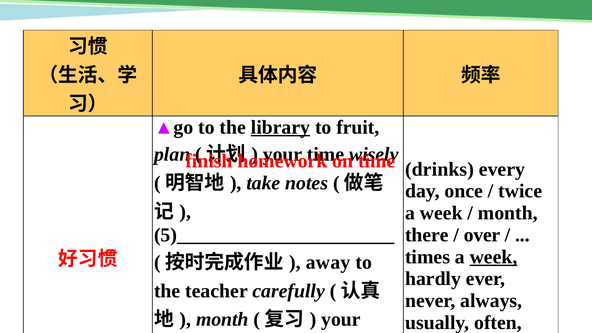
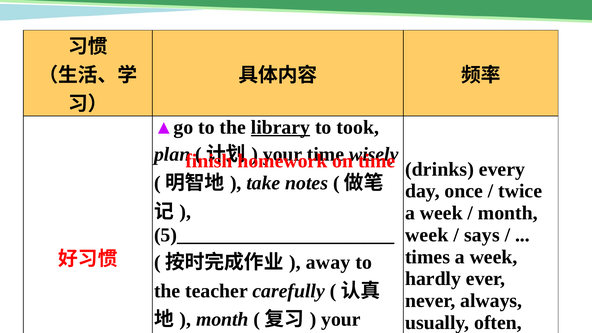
fruit: fruit -> took
there at (427, 235): there -> week
over: over -> says
week at (494, 257) underline: present -> none
